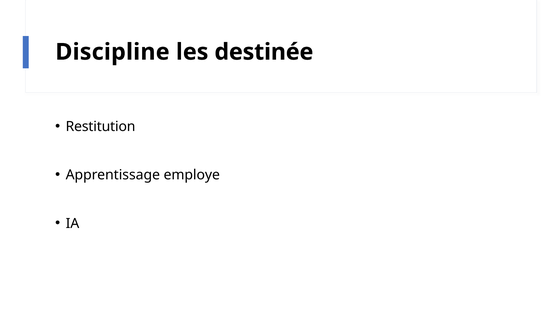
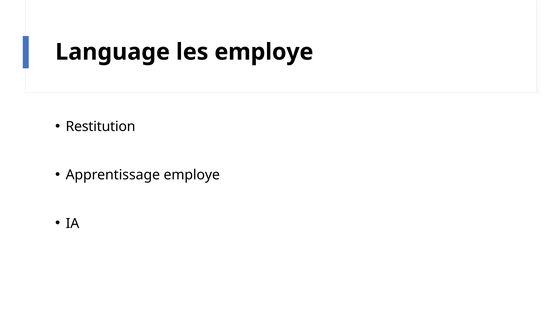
Discipline: Discipline -> Language
les destinée: destinée -> employe
